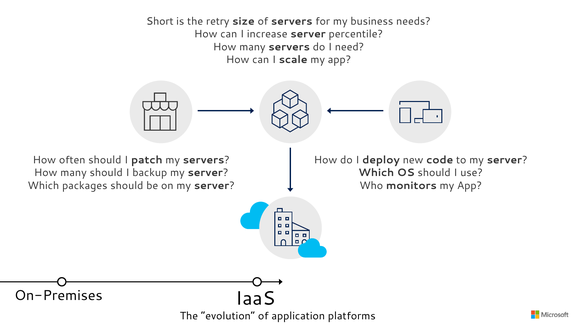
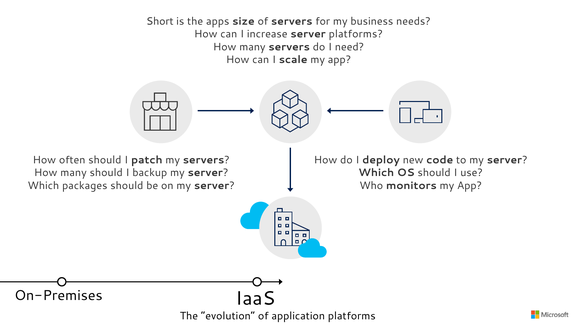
retry: retry -> apps
server percentile: percentile -> platforms
